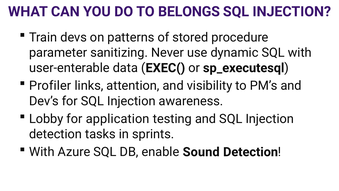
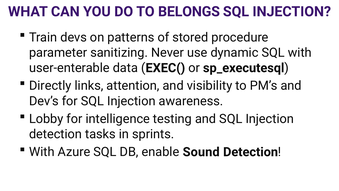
Profiler: Profiler -> Directly
application: application -> intelligence
